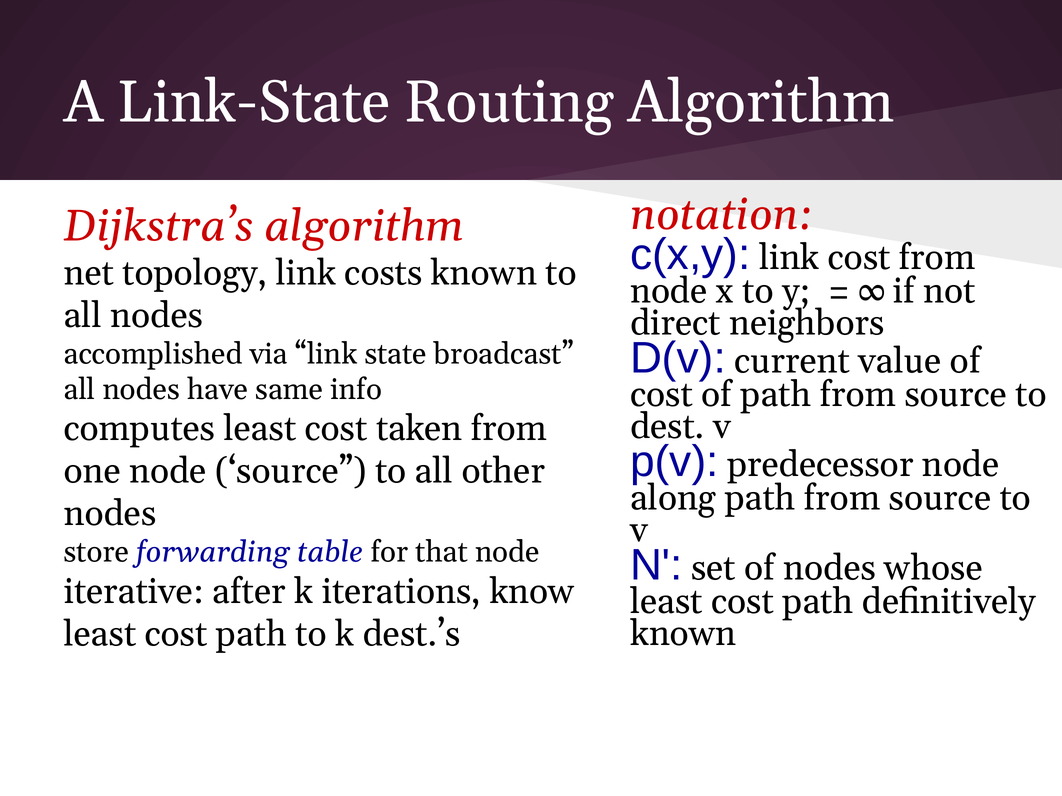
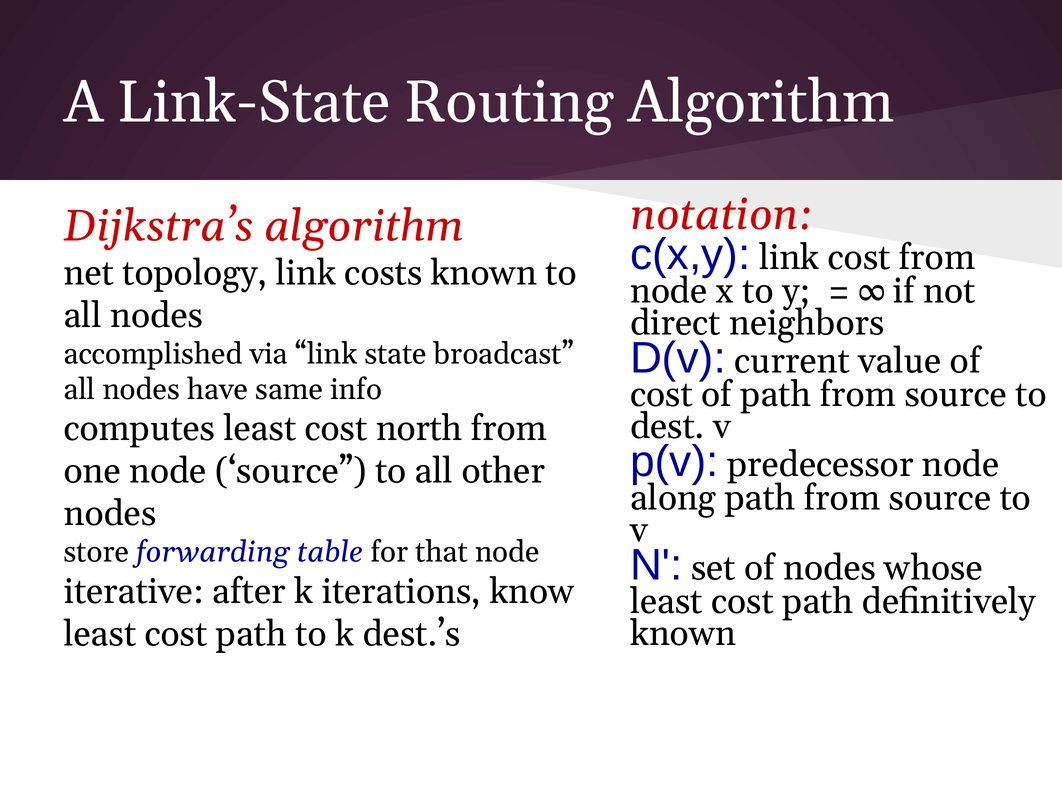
taken: taken -> north
